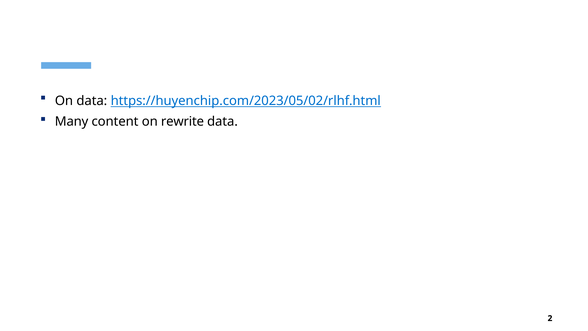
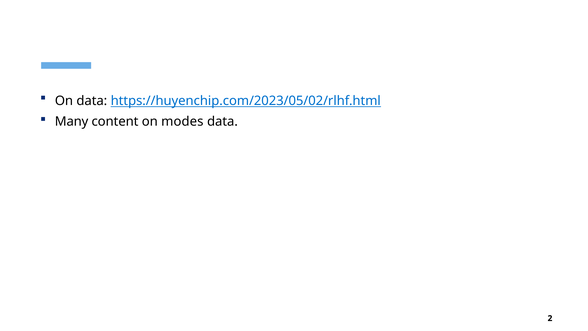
rewrite: rewrite -> modes
